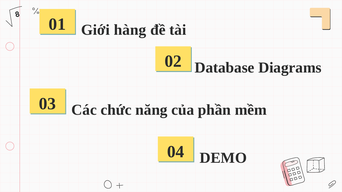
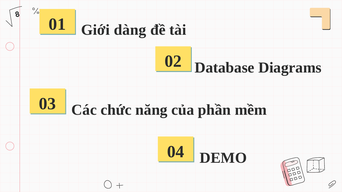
hàng: hàng -> dàng
